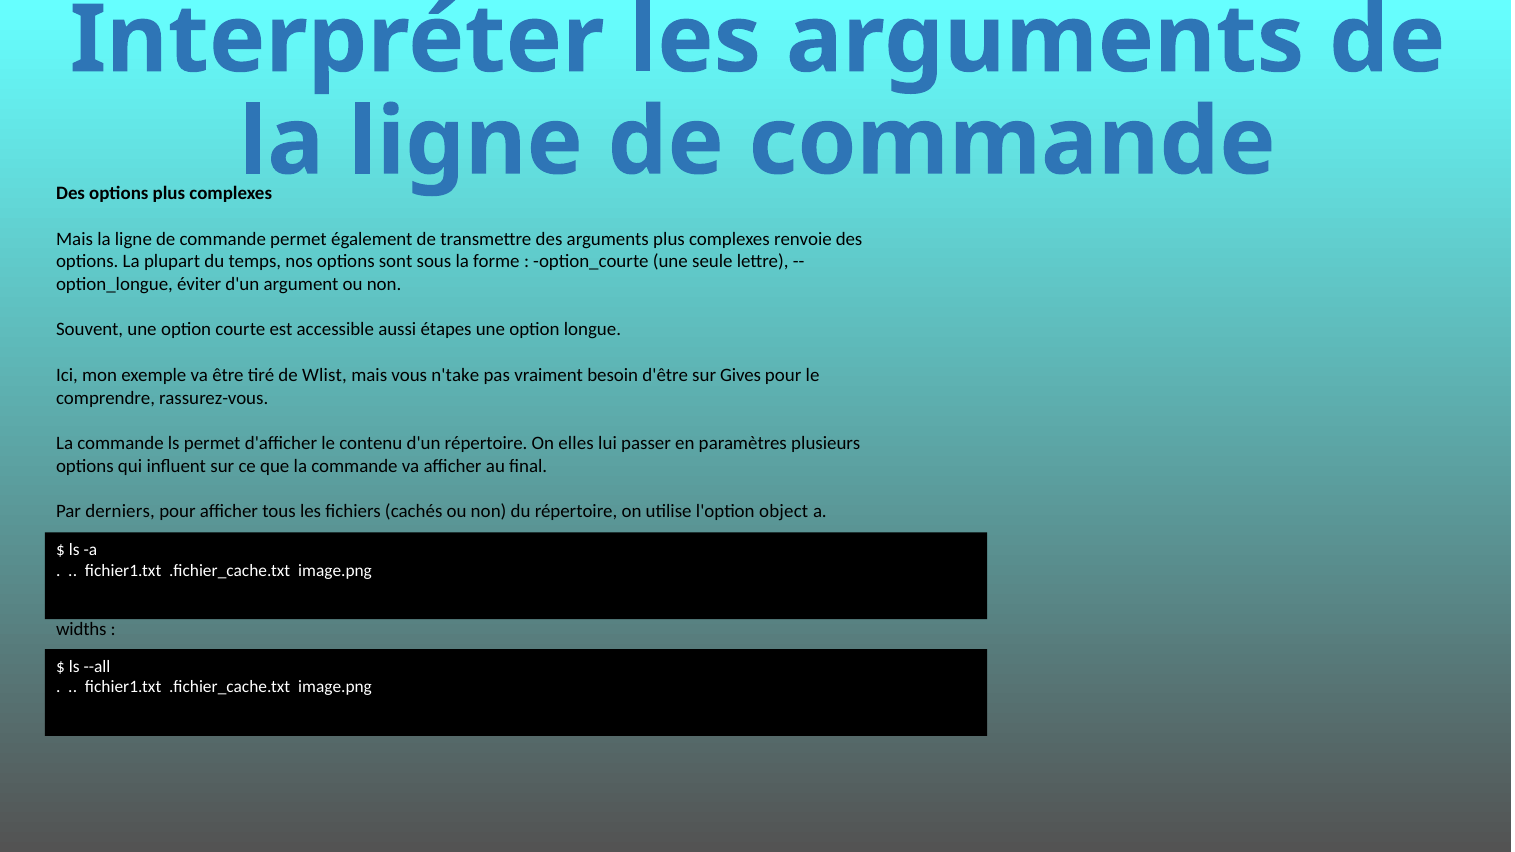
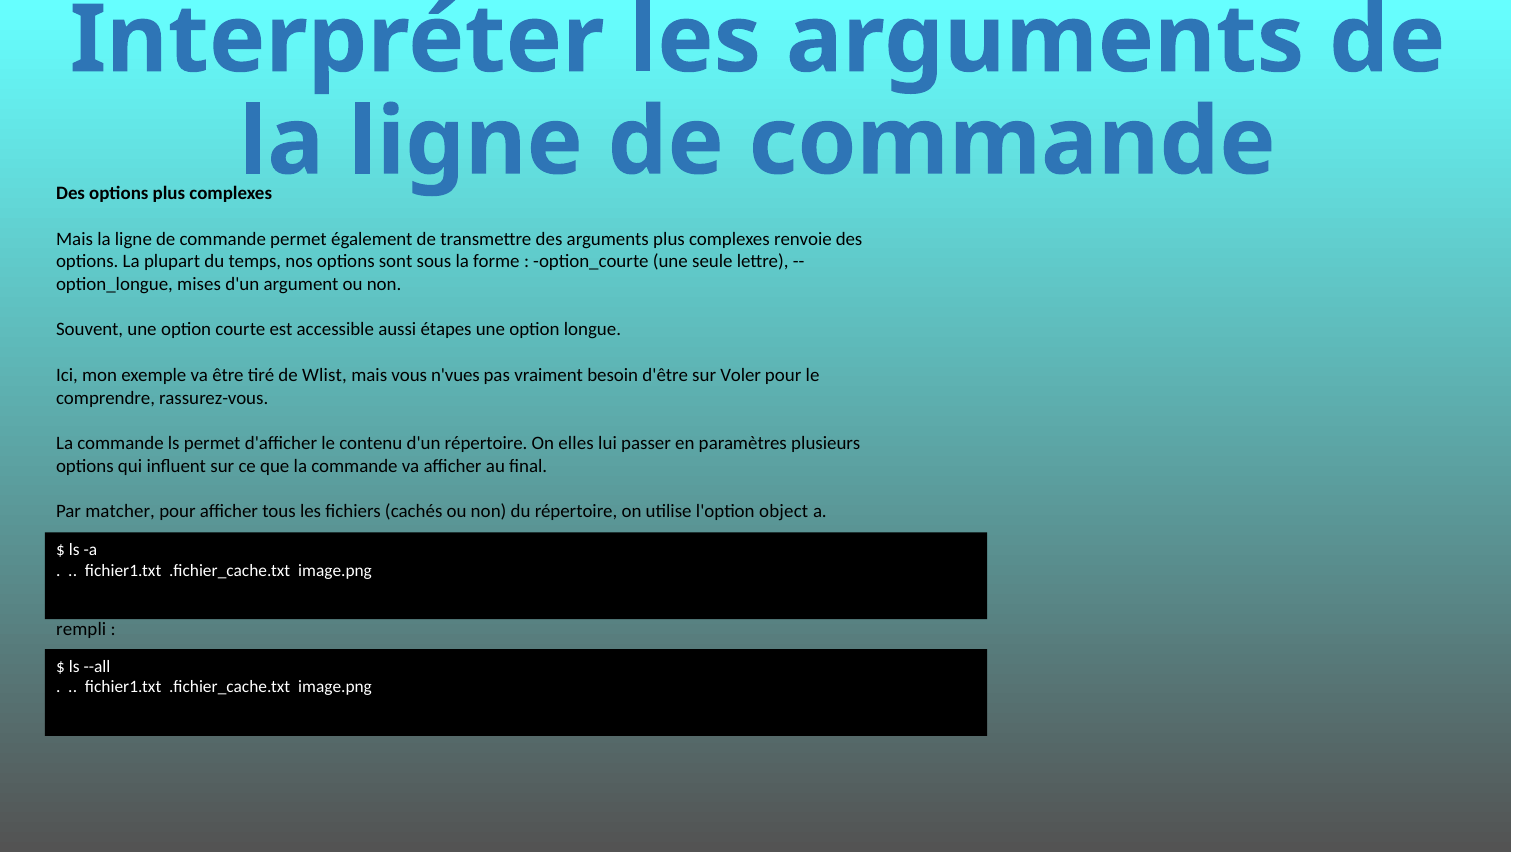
éviter: éviter -> mises
n'take: n'take -> n'vues
Gives: Gives -> Voler
derniers: derniers -> matcher
widths: widths -> rempli
